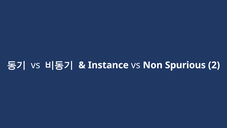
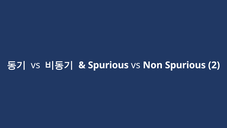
Instance at (108, 65): Instance -> Spurious
